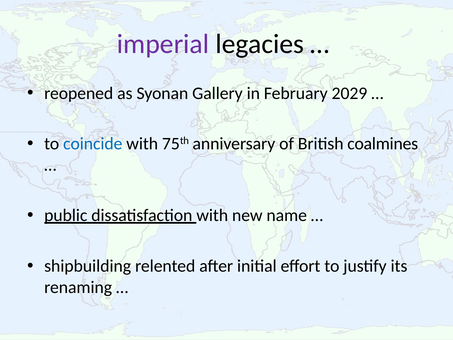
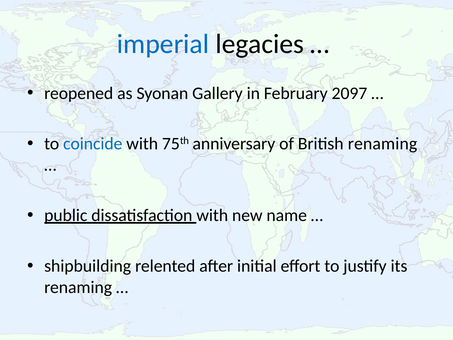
imperial colour: purple -> blue
2029: 2029 -> 2097
British coalmines: coalmines -> renaming
